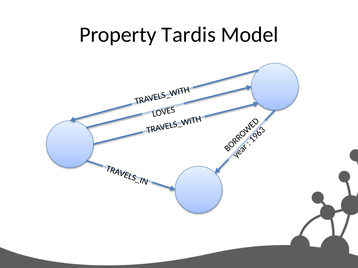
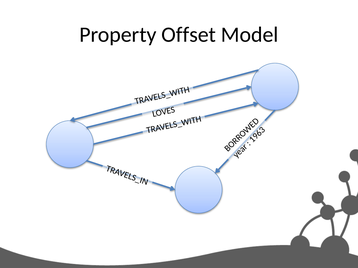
Tardis: Tardis -> Offset
